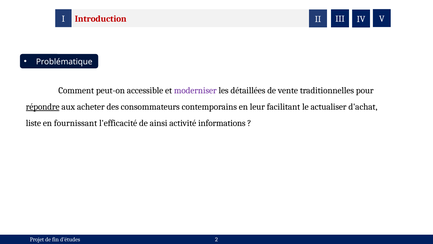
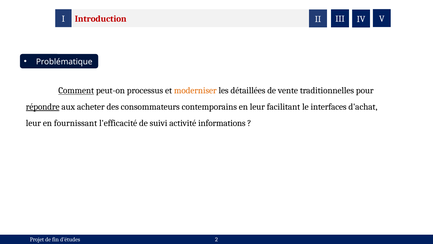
Comment underline: none -> present
accessible: accessible -> processus
moderniser colour: purple -> orange
actualiser: actualiser -> interfaces
liste at (33, 123): liste -> leur
ainsi: ainsi -> suivi
